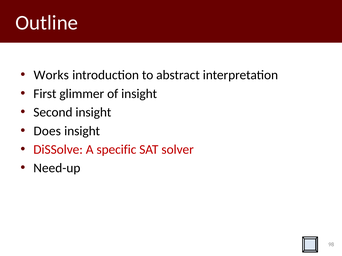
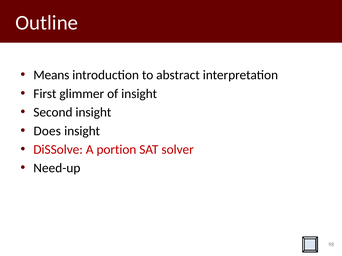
Works: Works -> Means
specific: specific -> portion
